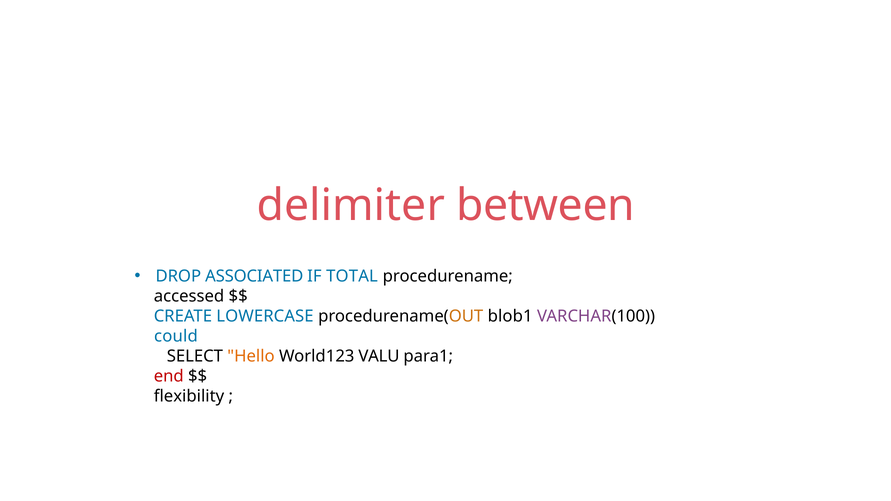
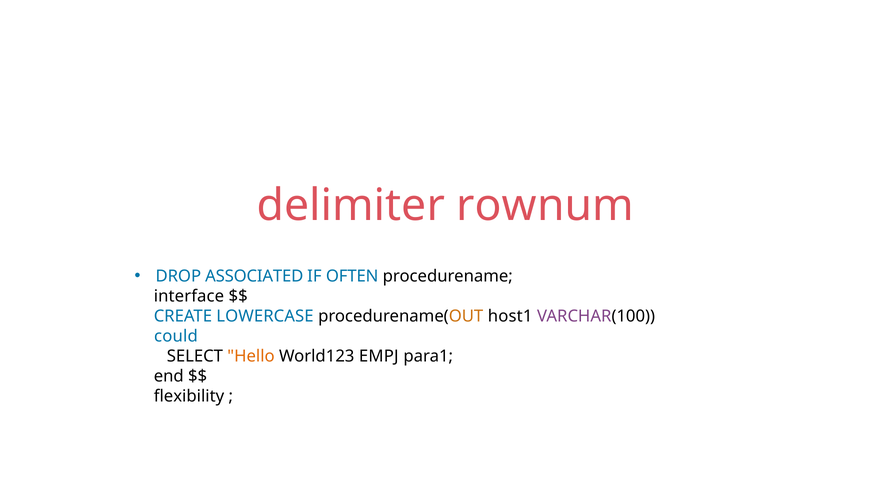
between: between -> rownum
TOTAL: TOTAL -> OFTEN
accessed: accessed -> interface
blob1: blob1 -> host1
VALU: VALU -> EMPJ
end colour: red -> black
